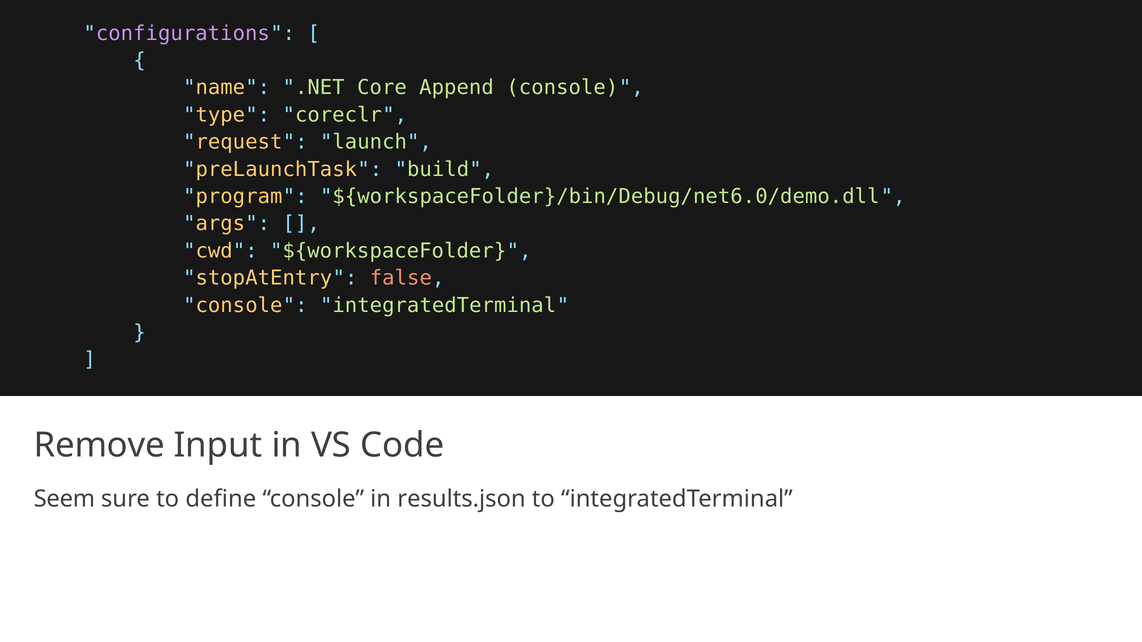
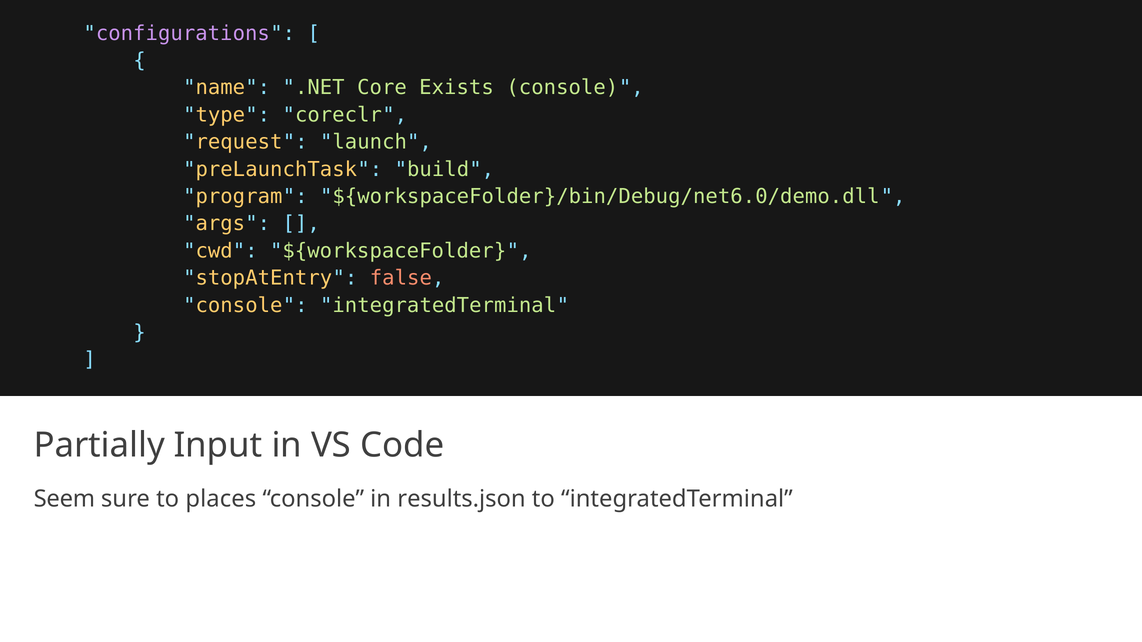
Append: Append -> Exists
Remove: Remove -> Partially
define: define -> places
